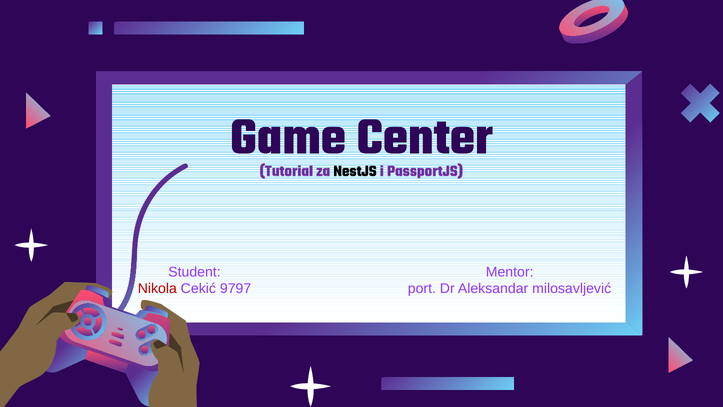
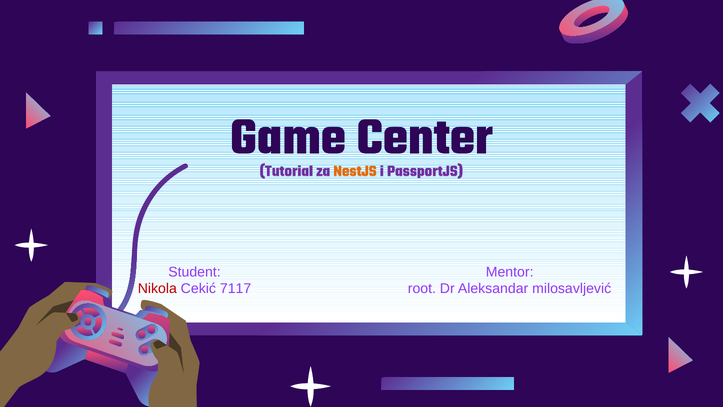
NestJS colour: black -> orange
9797: 9797 -> 7117
port: port -> root
